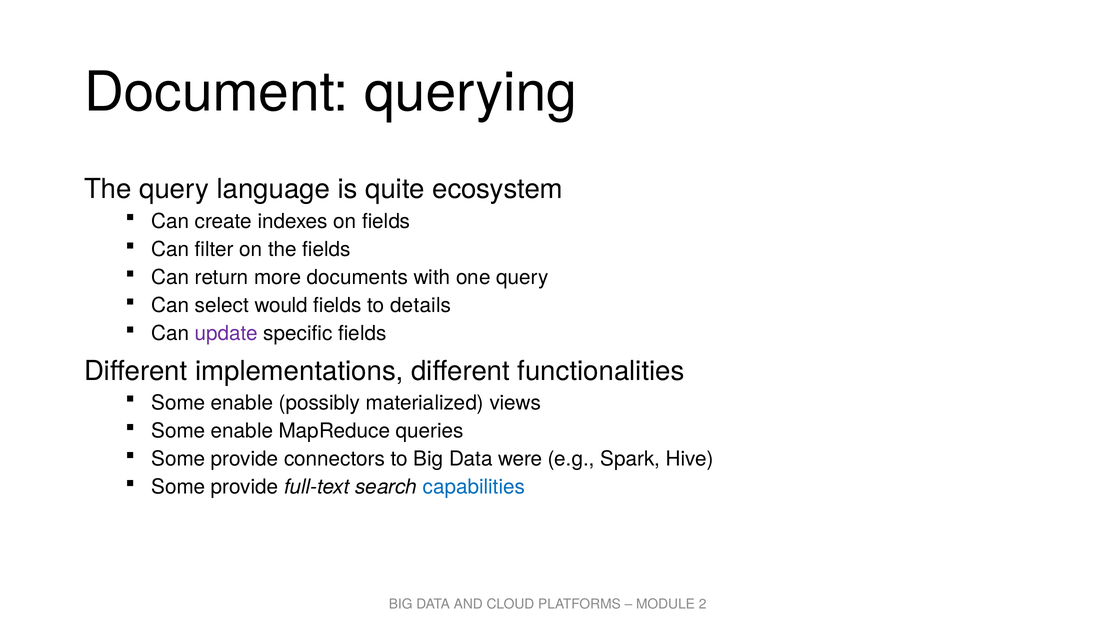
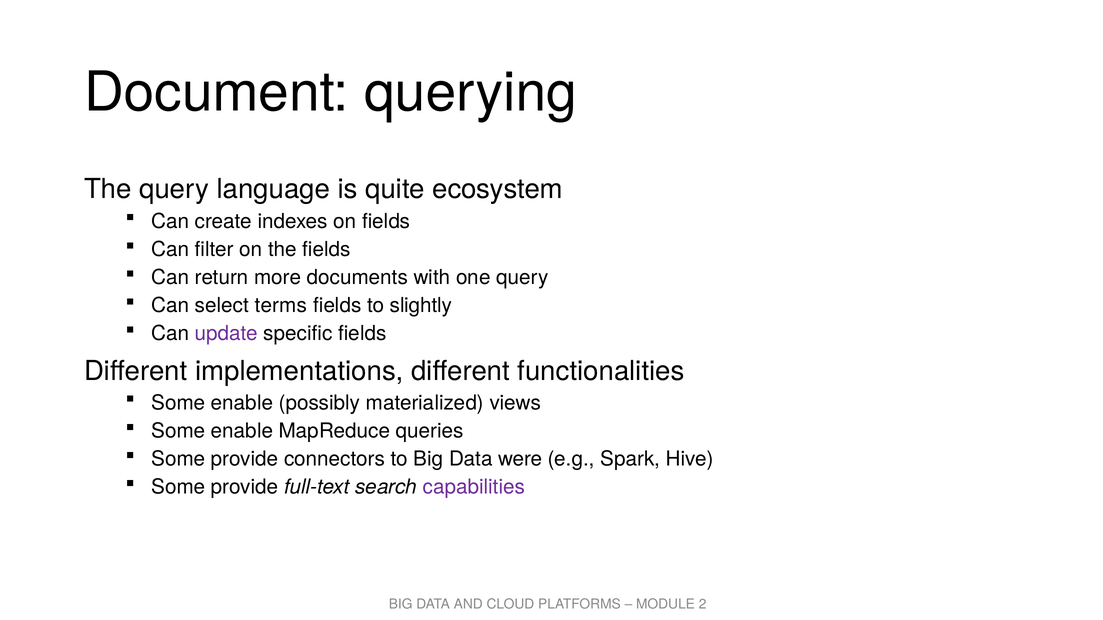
would: would -> terms
details: details -> slightly
capabilities colour: blue -> purple
